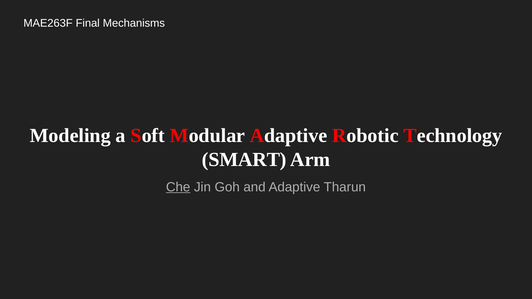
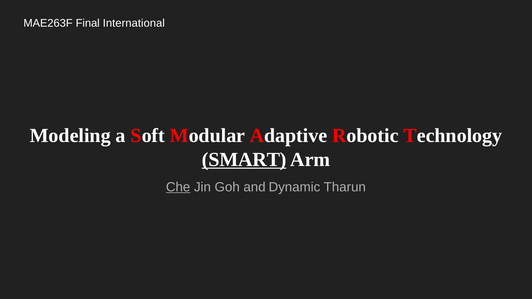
Mechanisms: Mechanisms -> International
SMART underline: none -> present
and Adaptive: Adaptive -> Dynamic
